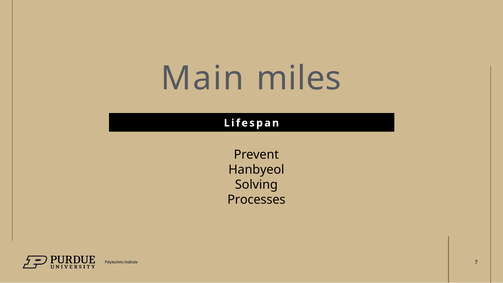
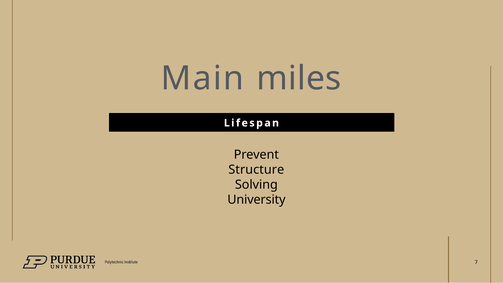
Hanbyeol: Hanbyeol -> Structure
Processes: Processes -> University
